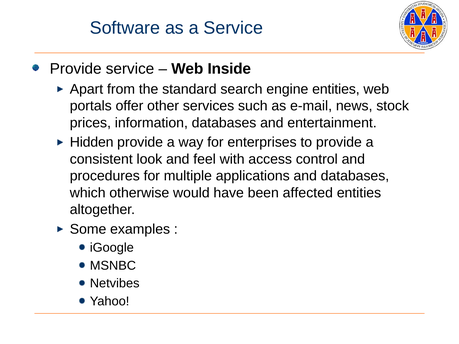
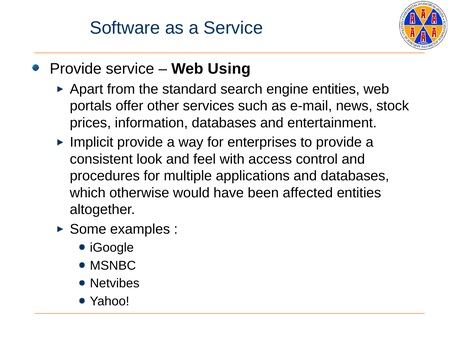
Inside: Inside -> Using
Hidden: Hidden -> Implicit
